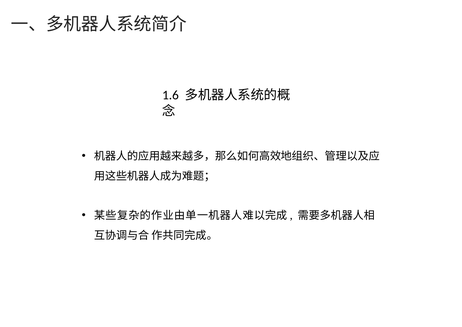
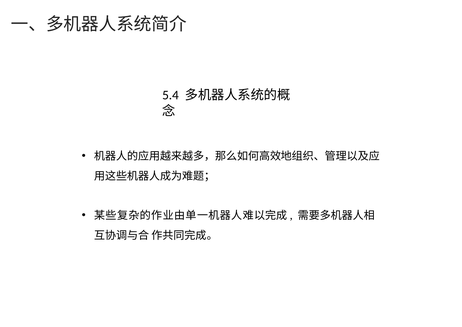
1.6: 1.6 -> 5.4
